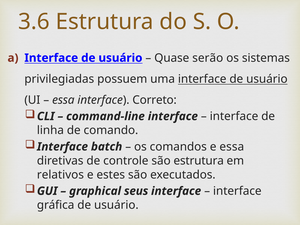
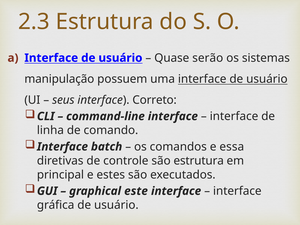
3.6: 3.6 -> 2.3
privilegiadas: privilegiadas -> manipulação
essa at (63, 100): essa -> seus
relativos: relativos -> principal
seus: seus -> este
